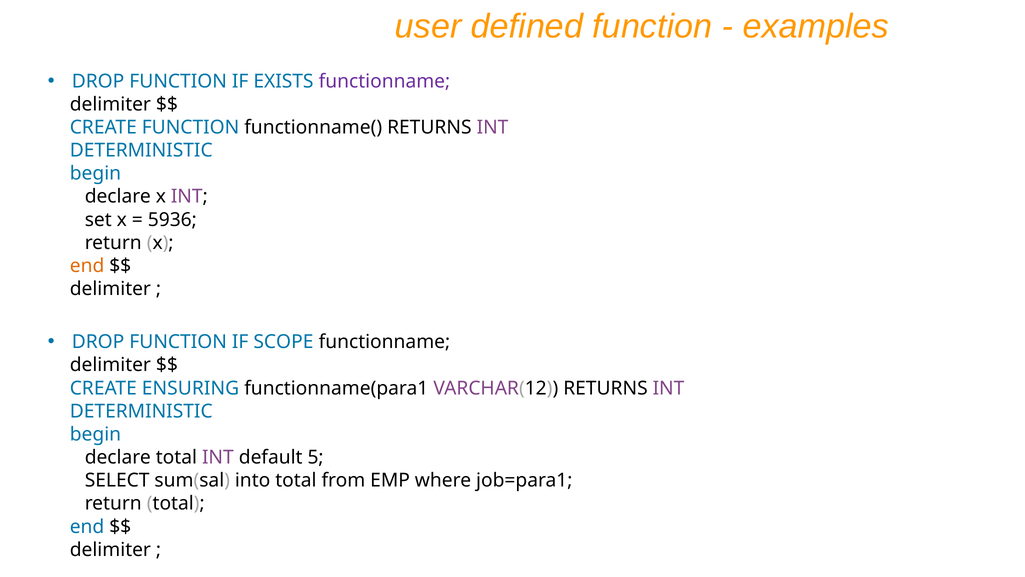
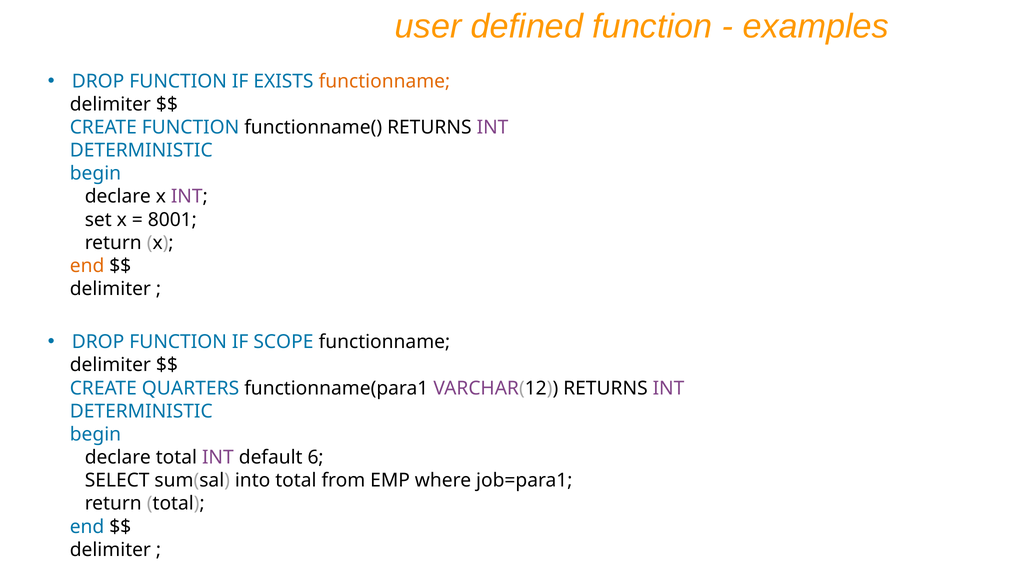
functionname at (384, 81) colour: purple -> orange
5936: 5936 -> 8001
ENSURING: ENSURING -> QUARTERS
5: 5 -> 6
